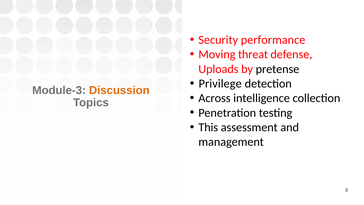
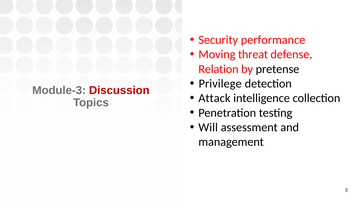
Uploads: Uploads -> Relation
Discussion colour: orange -> red
Across: Across -> Attack
This: This -> Will
